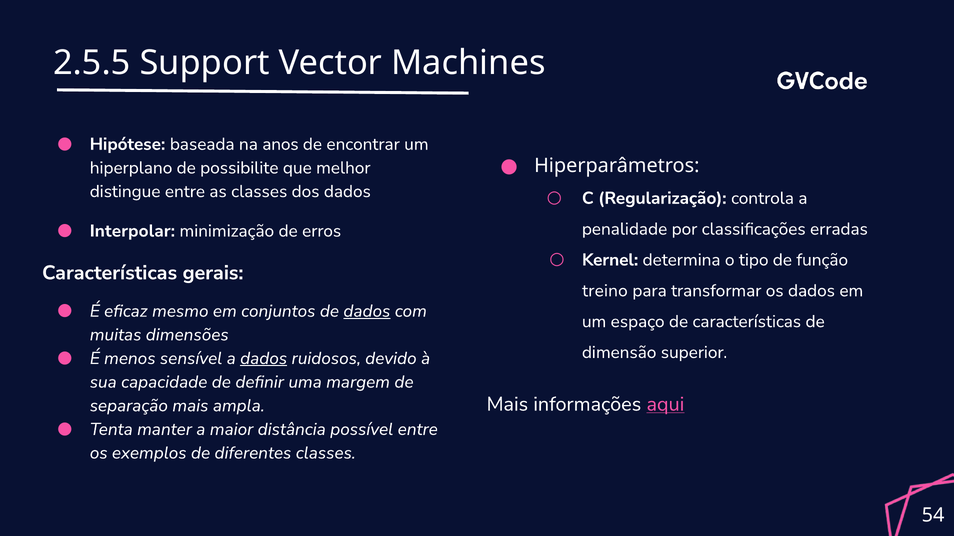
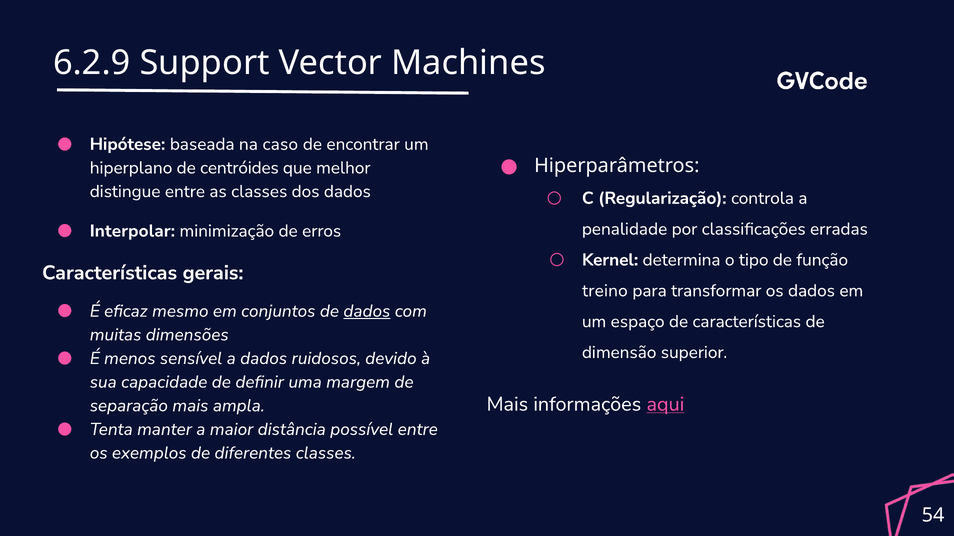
2.5.5: 2.5.5 -> 6.2.9
anos: anos -> caso
possibilite: possibilite -> centróides
dados at (264, 359) underline: present -> none
